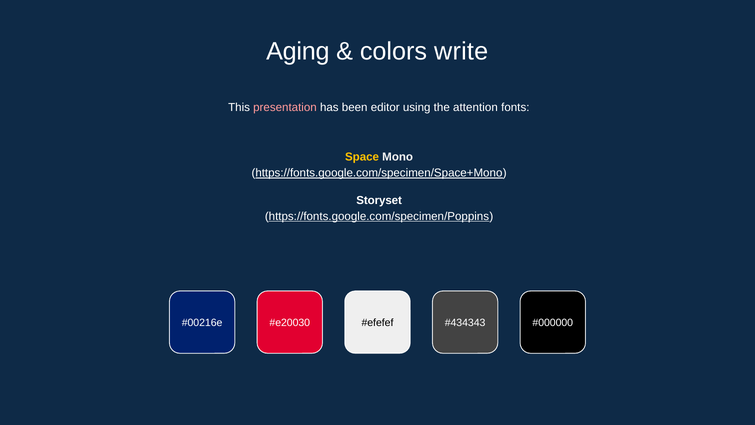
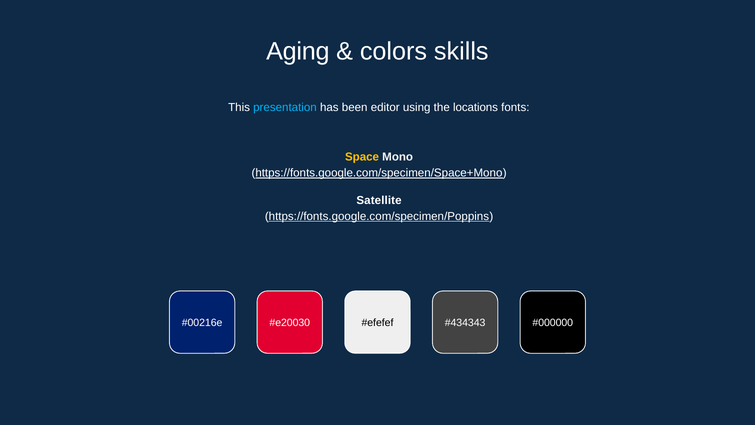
write: write -> skills
presentation colour: pink -> light blue
attention: attention -> locations
Storyset: Storyset -> Satellite
